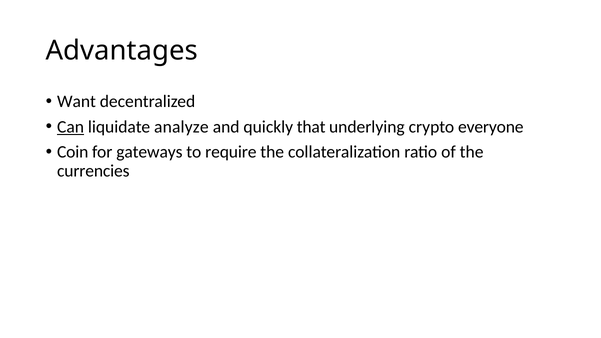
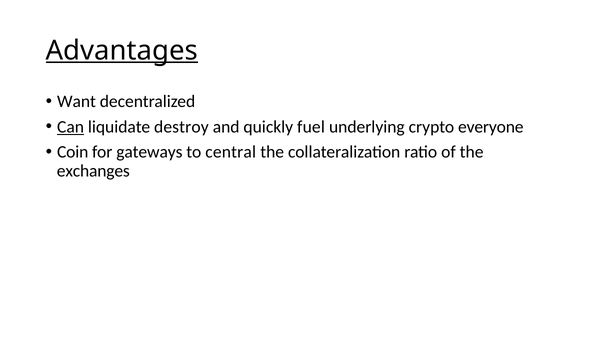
Advantages underline: none -> present
analyze: analyze -> destroy
that: that -> fuel
require: require -> central
currencies: currencies -> exchanges
